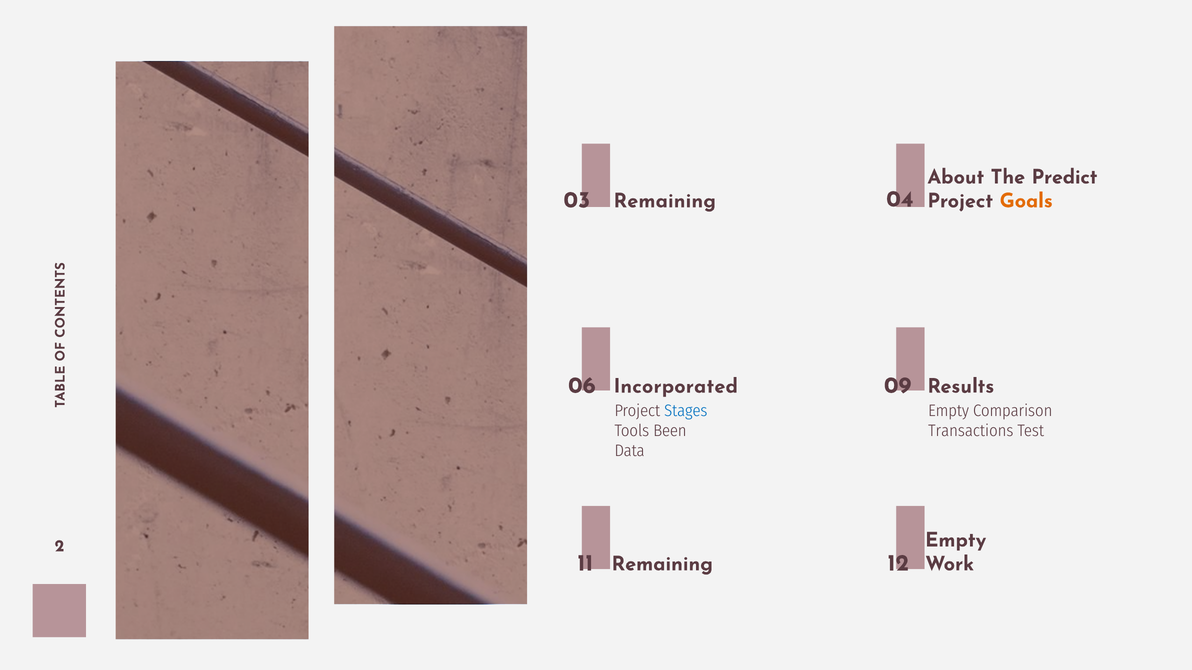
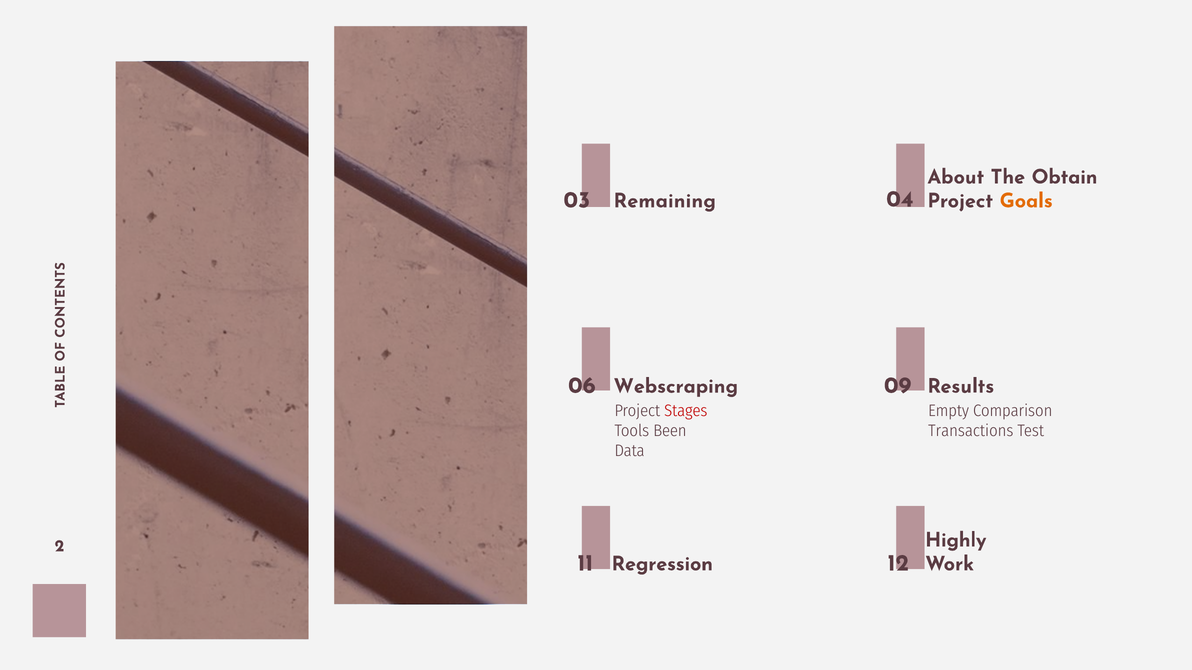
Predict: Predict -> Obtain
Incorporated: Incorporated -> Webscraping
Stages colour: blue -> red
Empty at (956, 540): Empty -> Highly
Remaining at (662, 564): Remaining -> Regression
